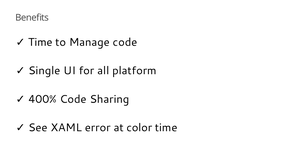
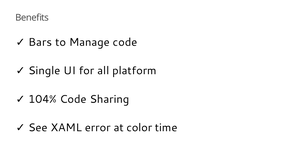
Time at (40, 42): Time -> Bars
400%: 400% -> 104%
